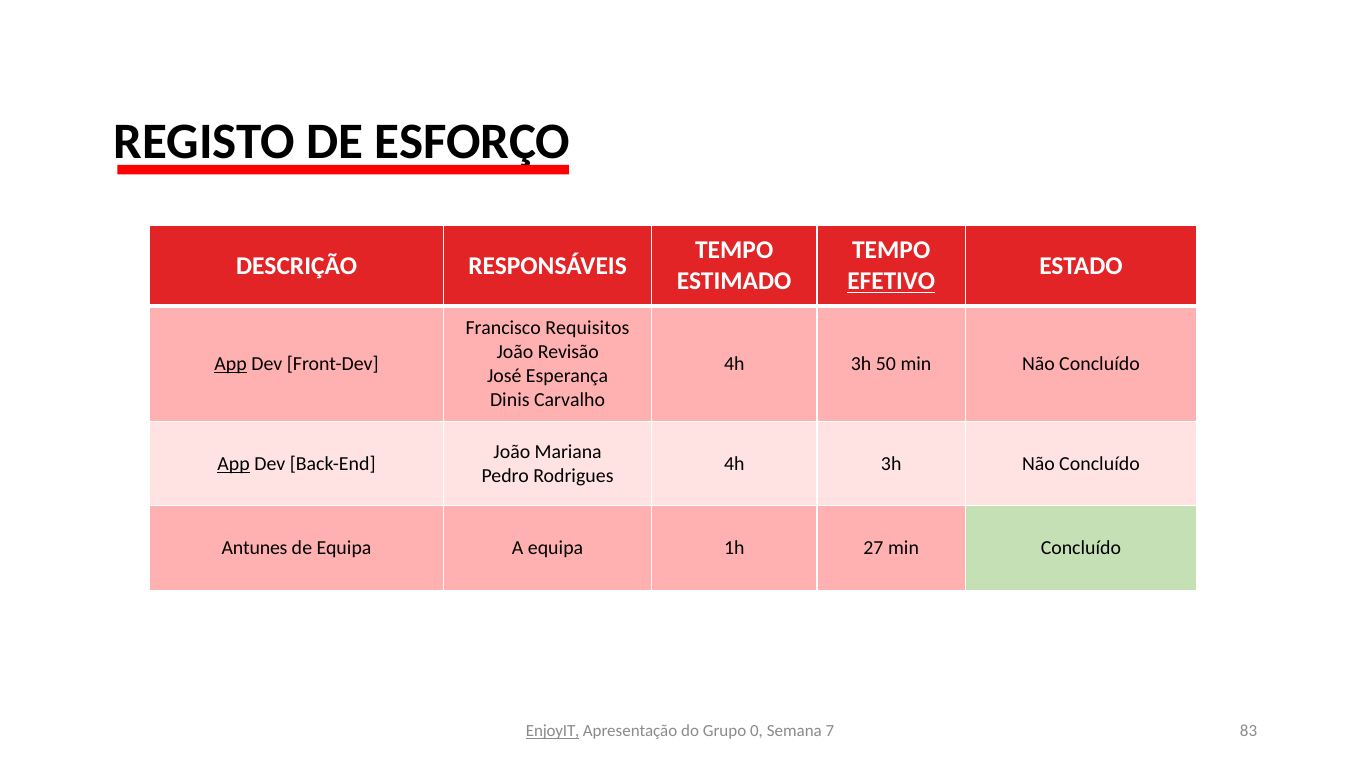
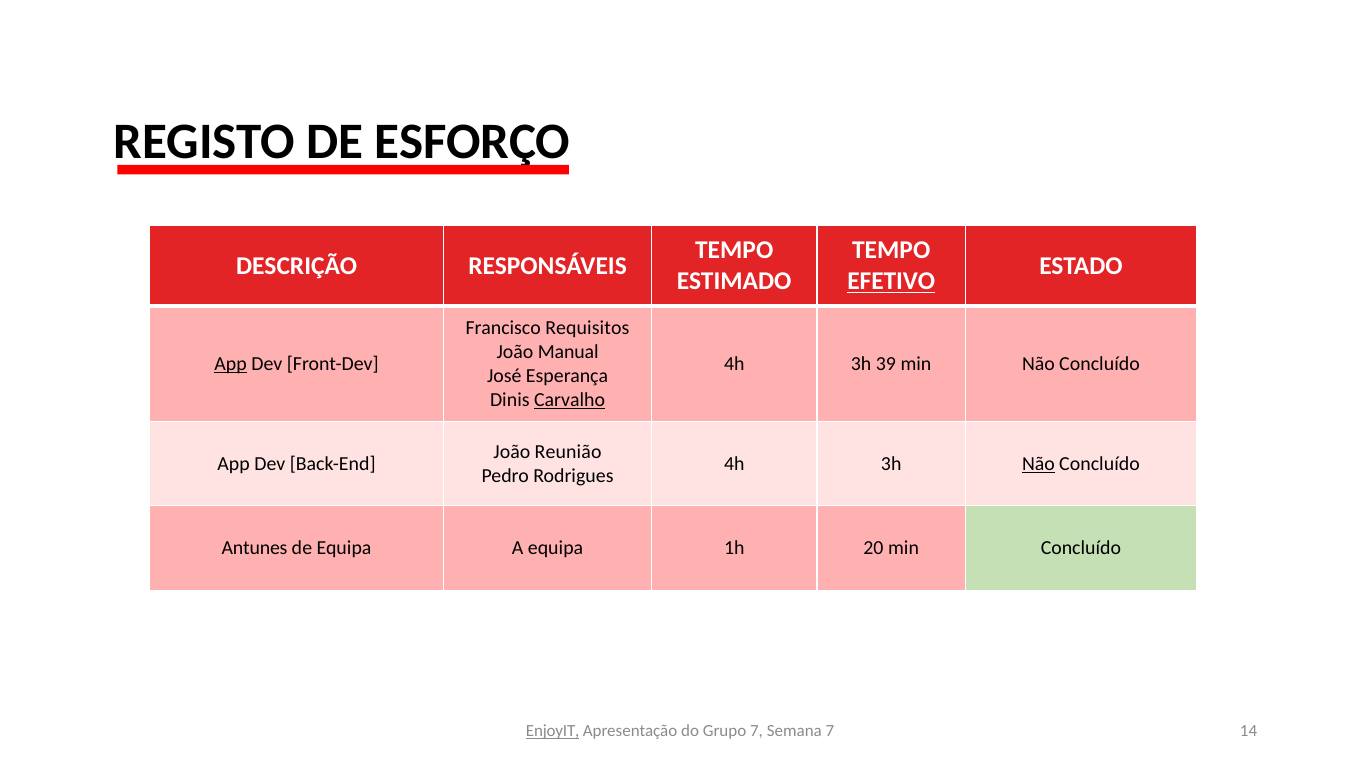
Revisão: Revisão -> Manual
50: 50 -> 39
Carvalho underline: none -> present
Mariana: Mariana -> Reunião
App at (234, 463) underline: present -> none
Não at (1038, 463) underline: none -> present
27: 27 -> 20
Grupo 0: 0 -> 7
83: 83 -> 14
